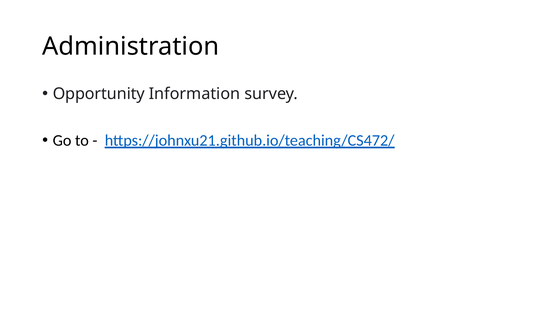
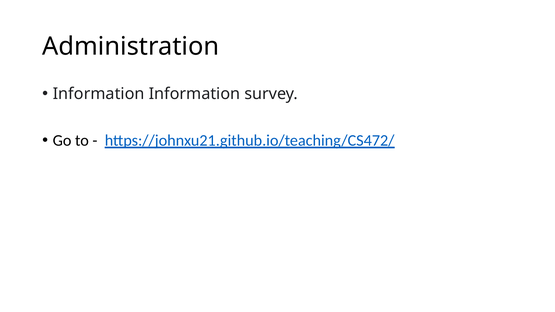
Opportunity at (99, 94): Opportunity -> Information
